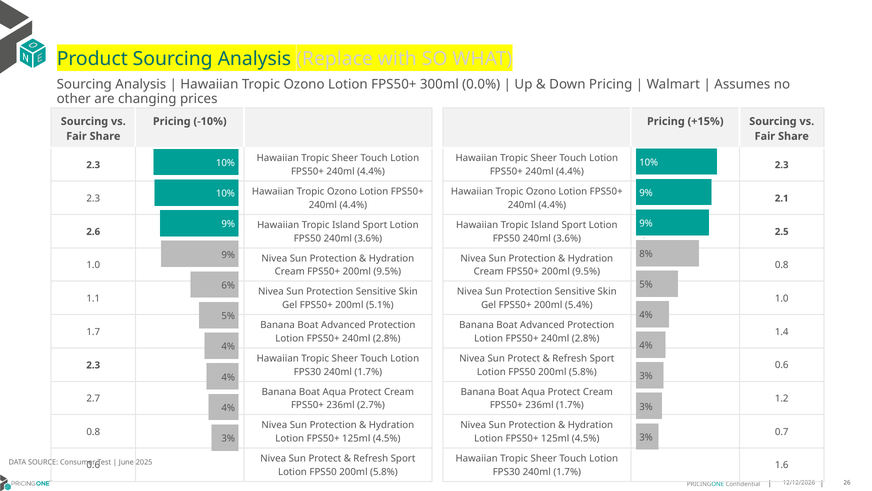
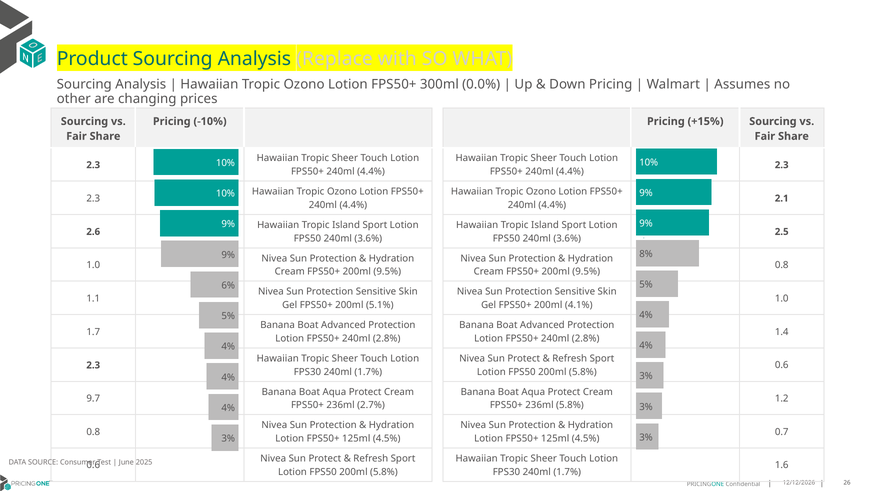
5.4%: 5.4% -> 4.1%
2.7: 2.7 -> 9.7
236ml 1.7%: 1.7% -> 5.8%
